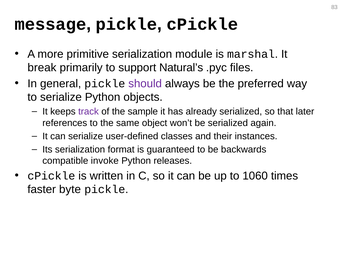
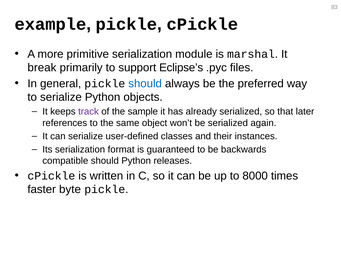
message: message -> example
Natural’s: Natural’s -> Eclipse’s
should at (145, 83) colour: purple -> blue
compatible invoke: invoke -> should
1060: 1060 -> 8000
